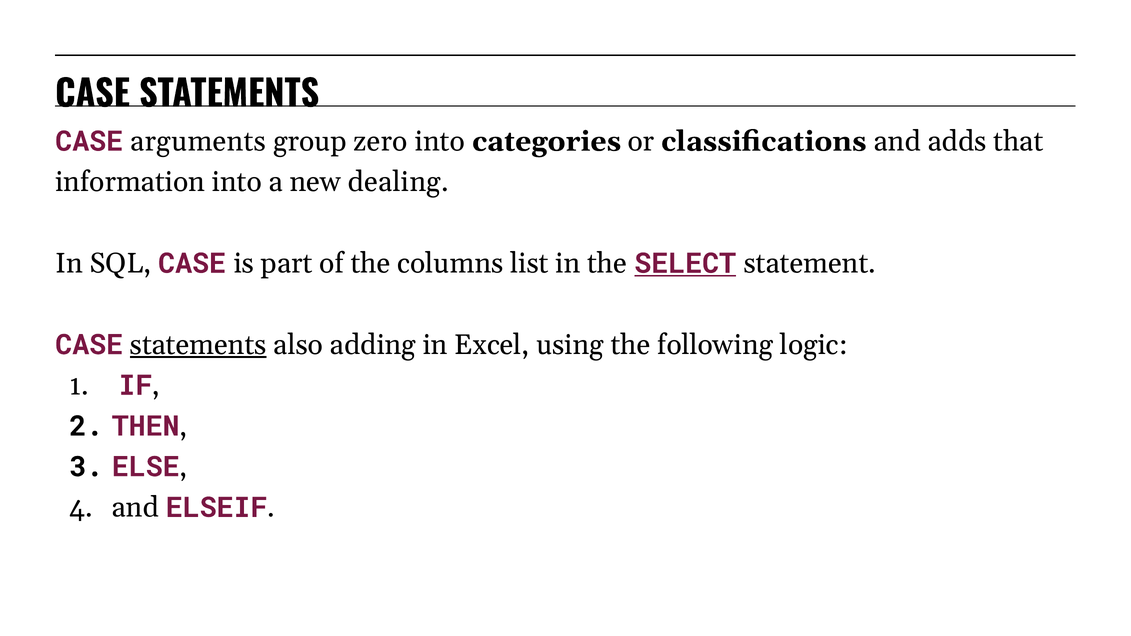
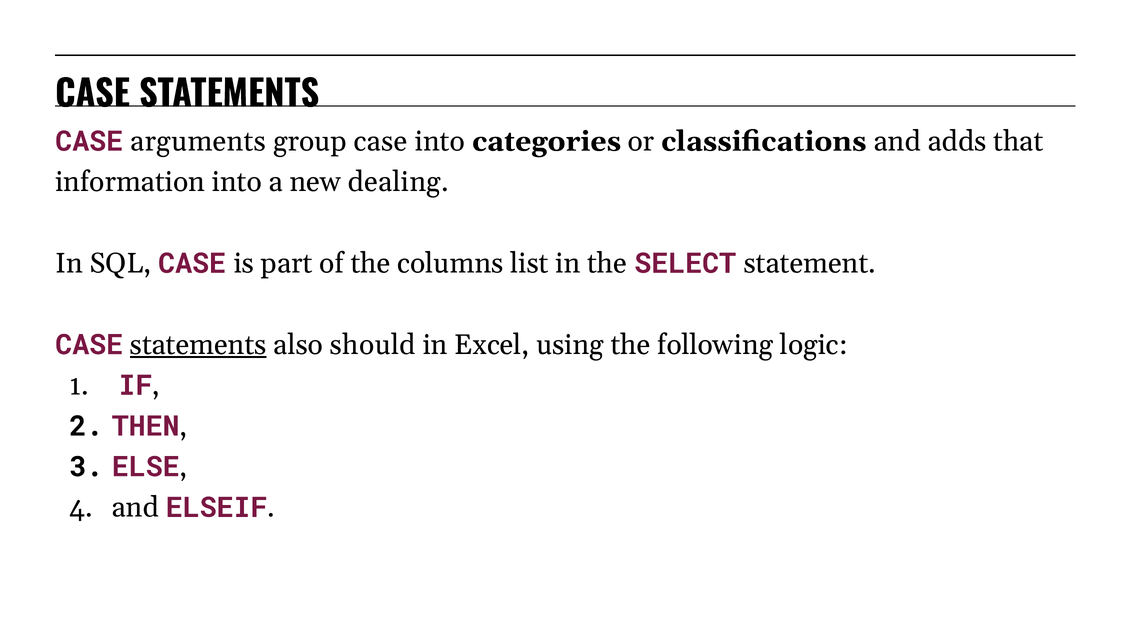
group zero: zero -> case
SELECT underline: present -> none
adding: adding -> should
